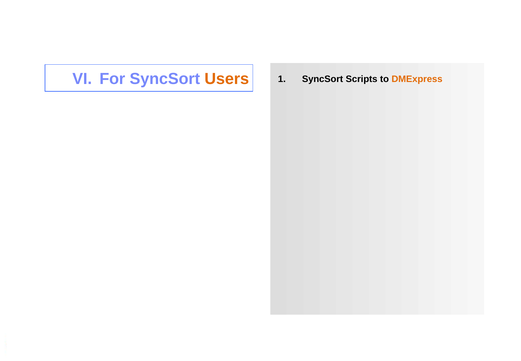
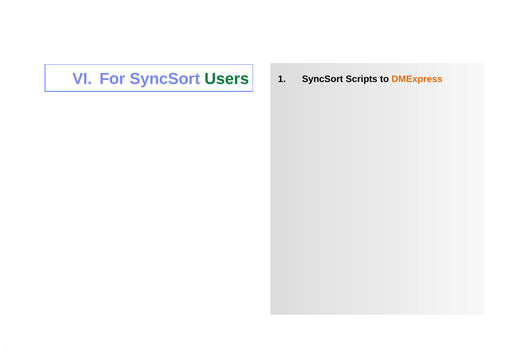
Users colour: orange -> green
